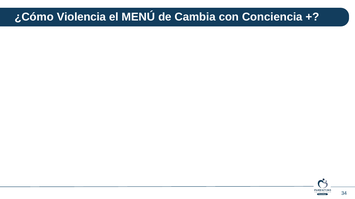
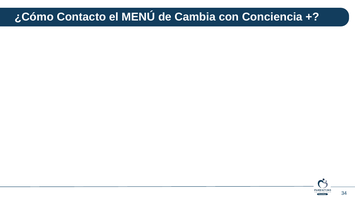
Violencia: Violencia -> Contacto
